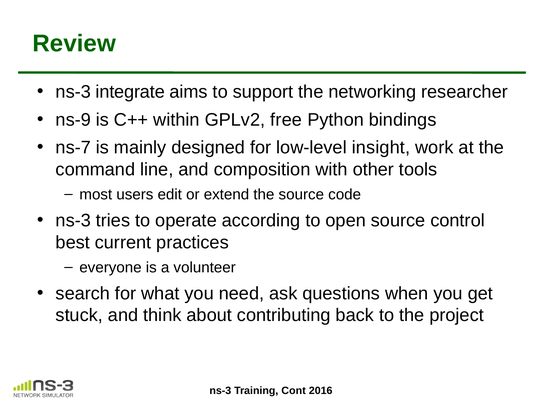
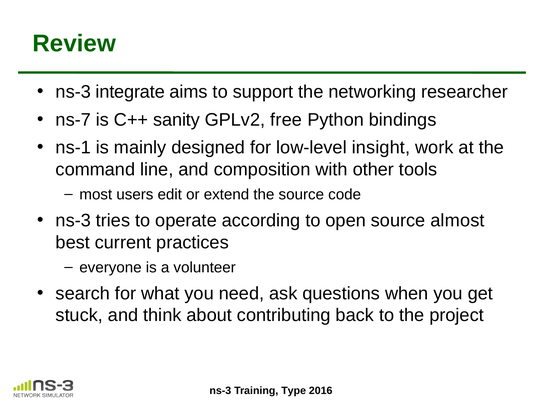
ns-9: ns-9 -> ns-7
within: within -> sanity
ns-7: ns-7 -> ns-1
control: control -> almost
Cont: Cont -> Type
